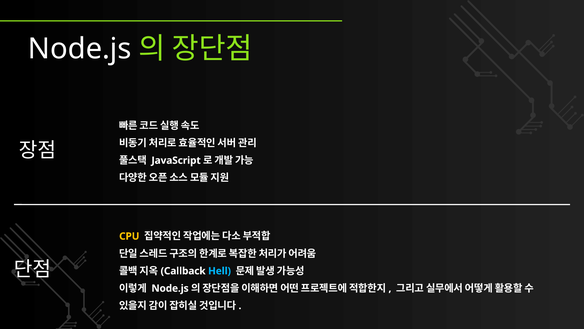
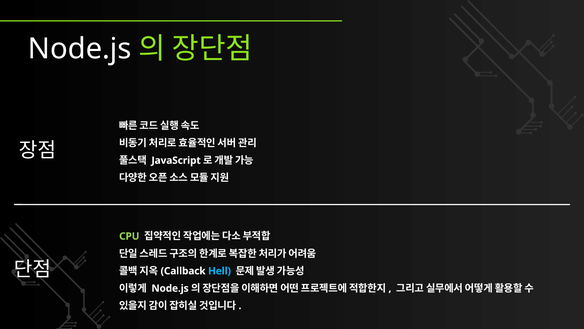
CPU colour: yellow -> light green
